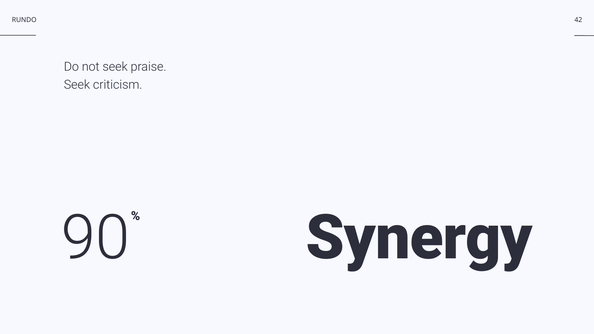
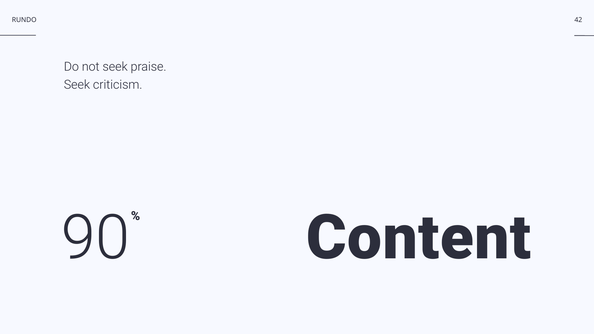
Synergy: Synergy -> Content
